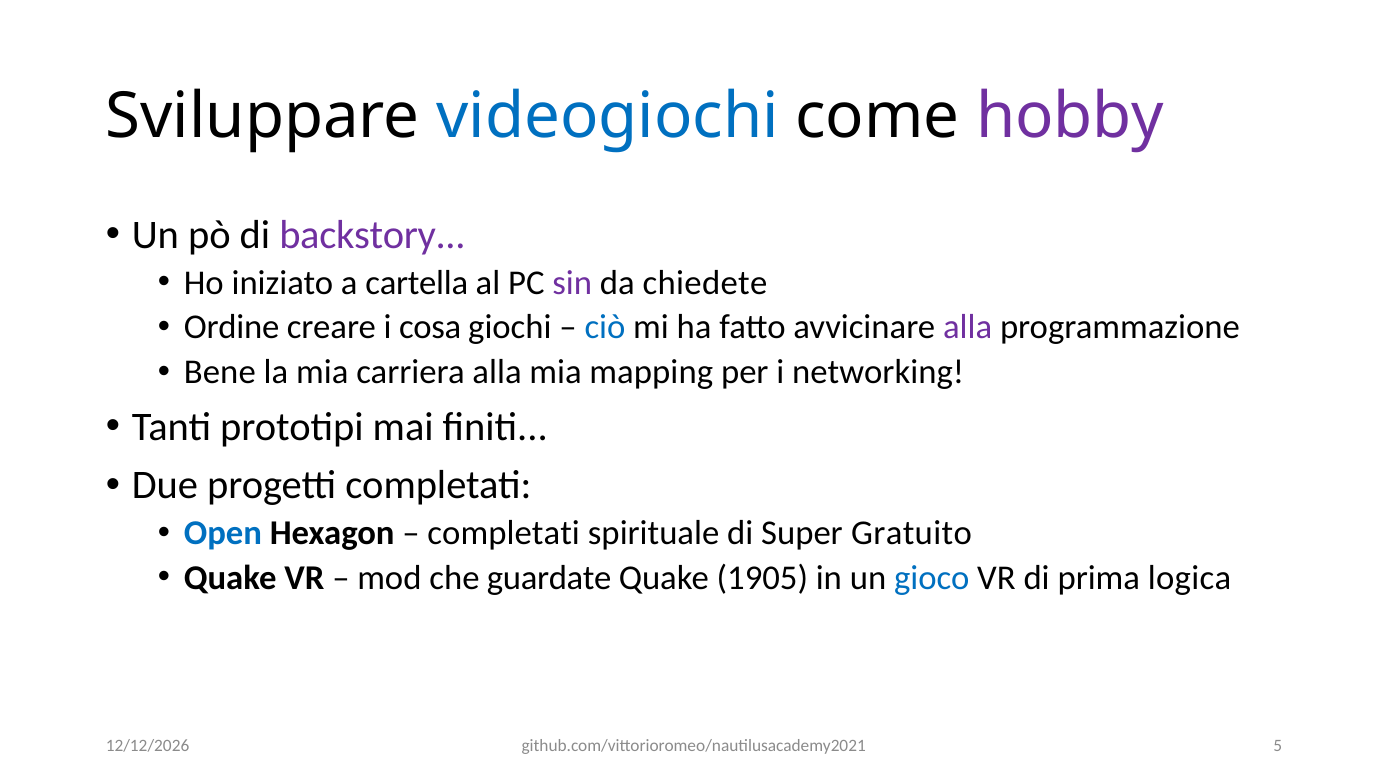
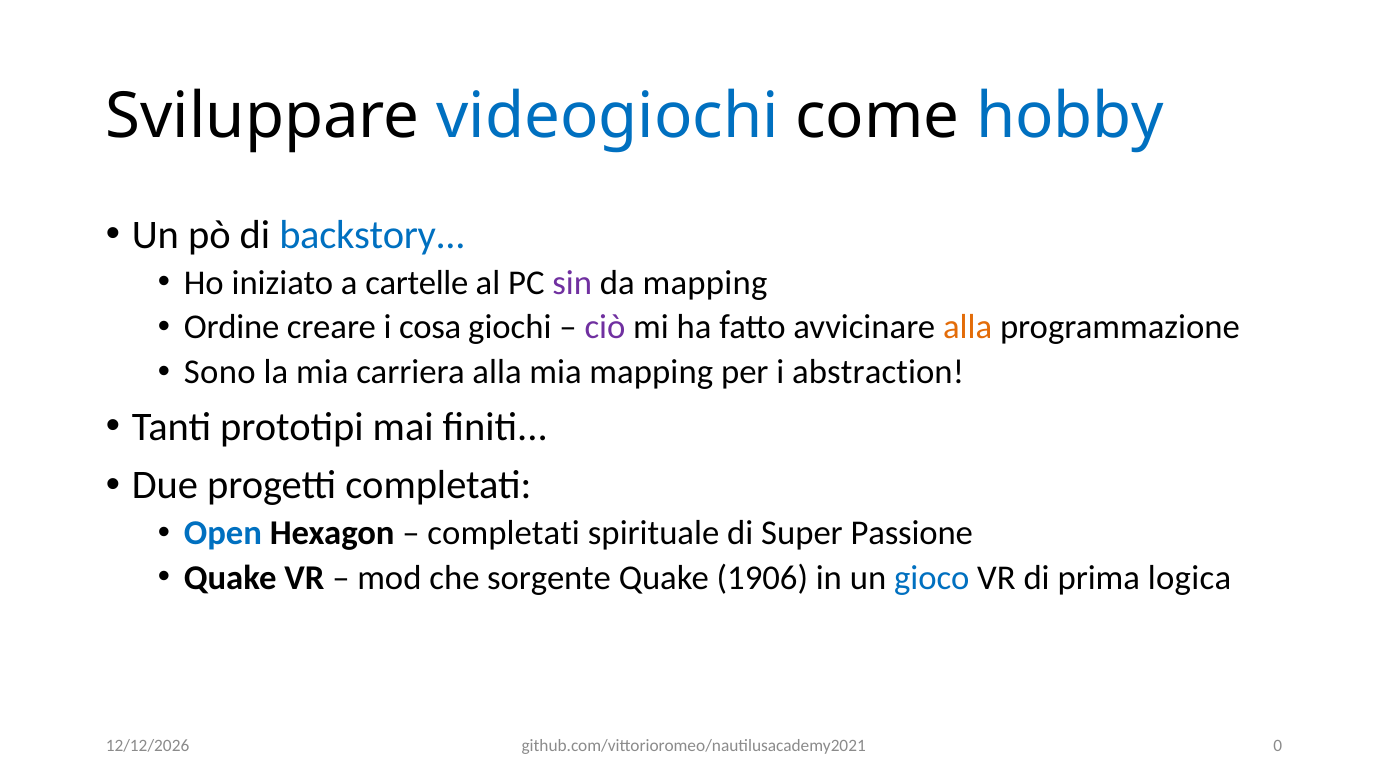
hobby colour: purple -> blue
backstory colour: purple -> blue
cartella: cartella -> cartelle
da chiedete: chiedete -> mapping
ciò colour: blue -> purple
alla at (968, 327) colour: purple -> orange
Bene: Bene -> Sono
networking: networking -> abstraction
Gratuito: Gratuito -> Passione
guardate: guardate -> sorgente
1905: 1905 -> 1906
5: 5 -> 0
